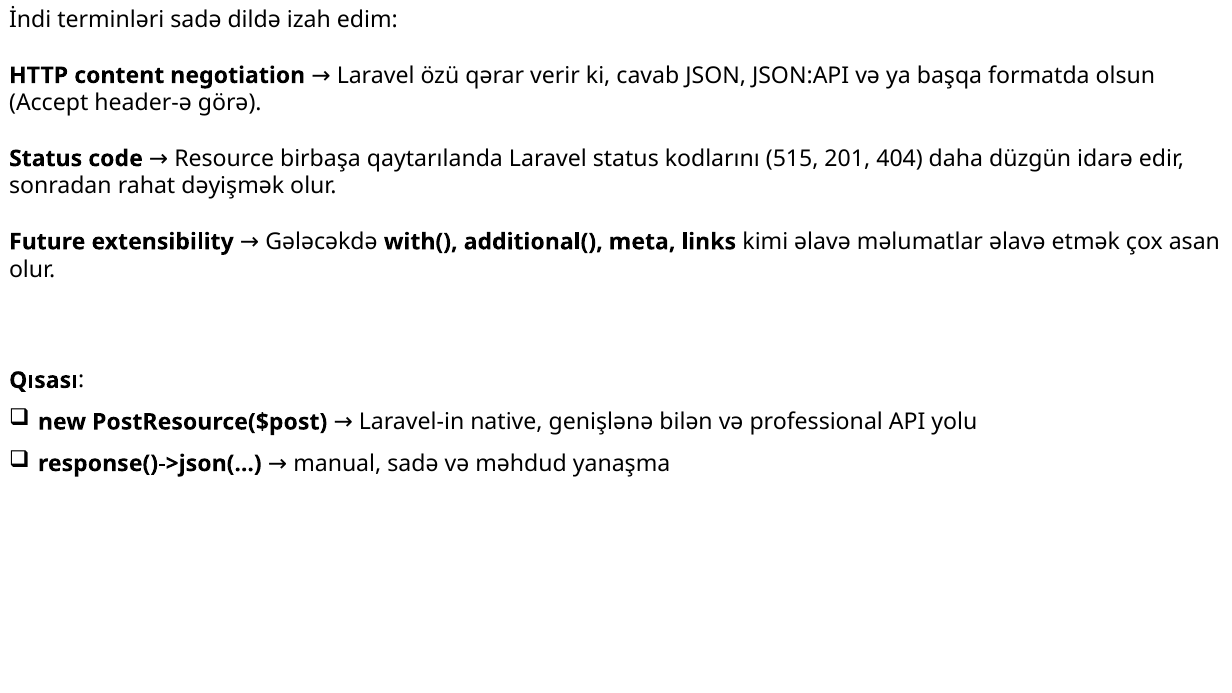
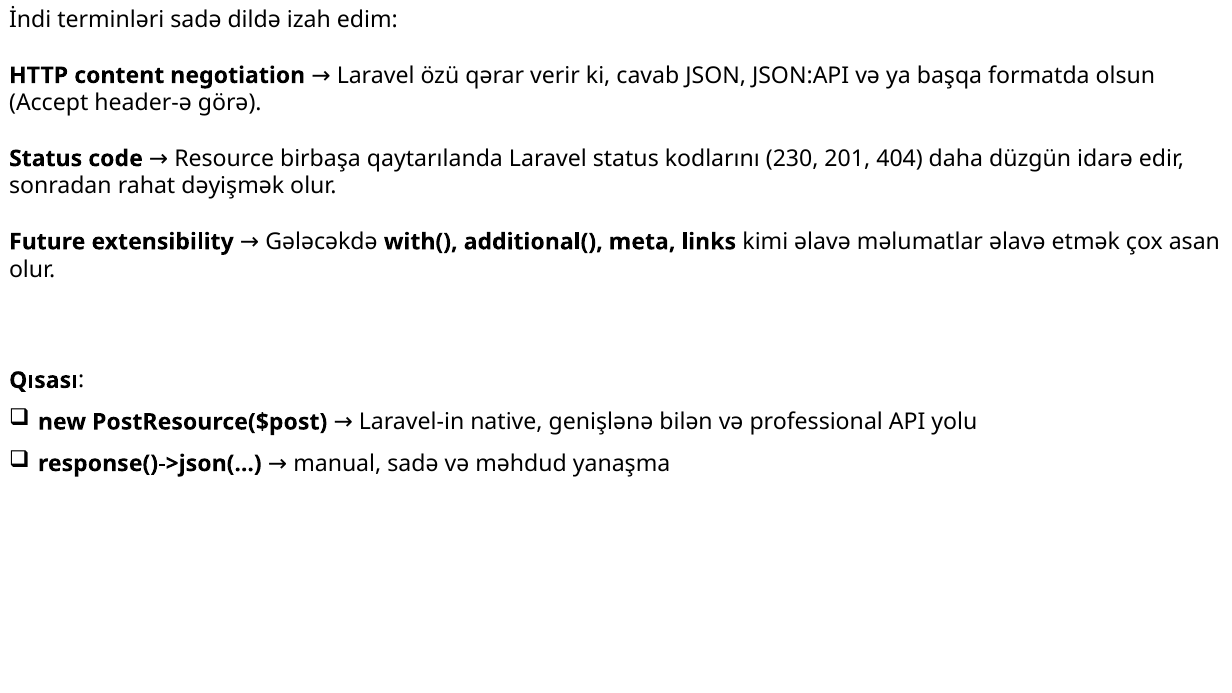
515: 515 -> 230
